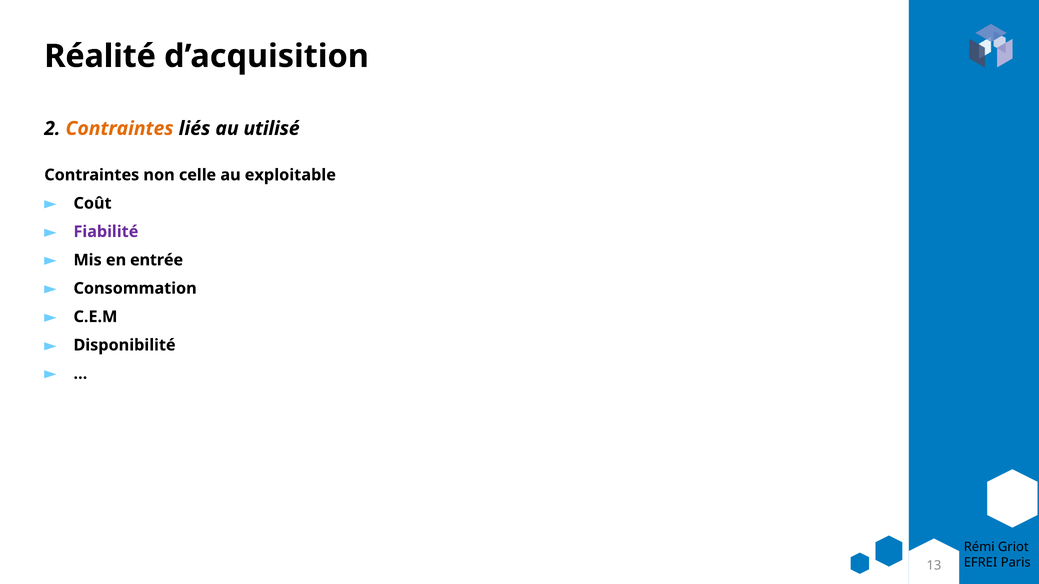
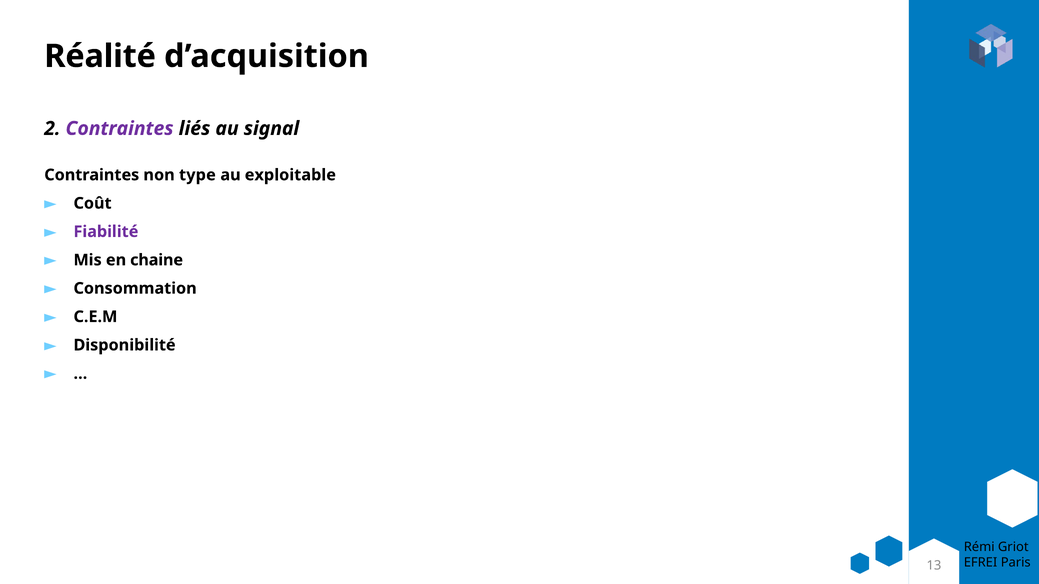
Contraintes at (120, 129) colour: orange -> purple
utilisé: utilisé -> signal
celle: celle -> type
entrée: entrée -> chaine
